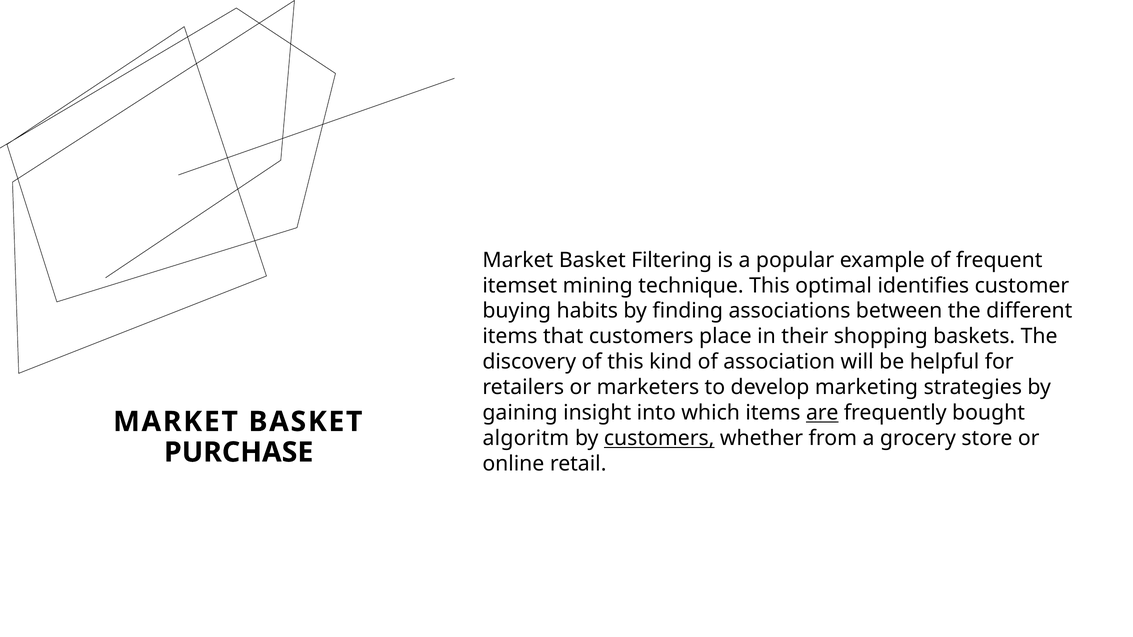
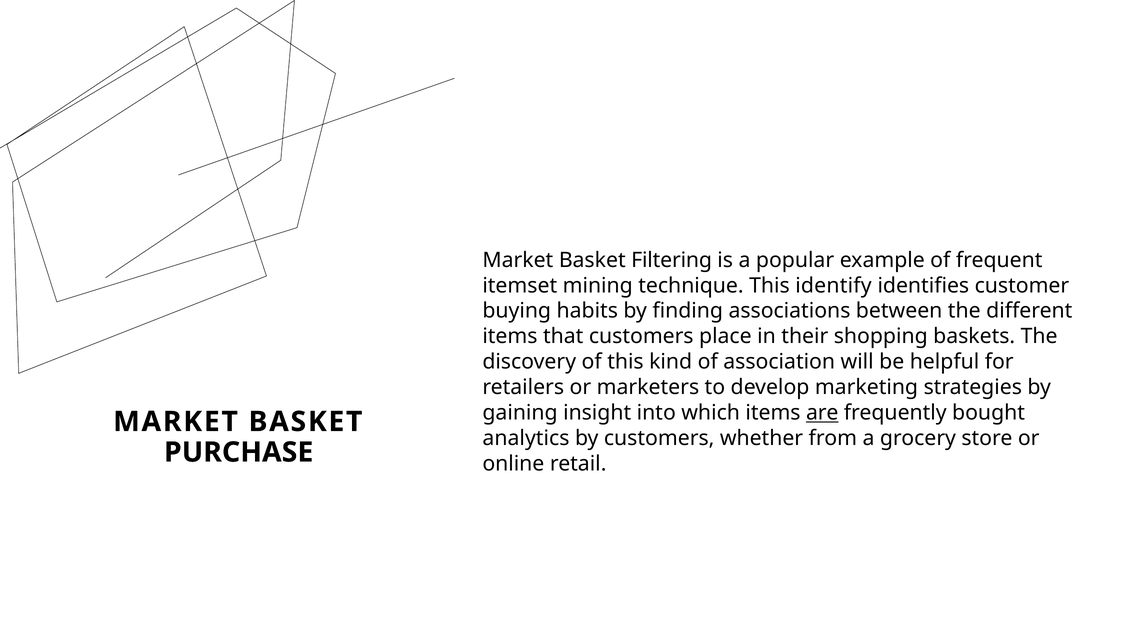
optimal: optimal -> identify
algoritm: algoritm -> analytics
customers at (659, 439) underline: present -> none
